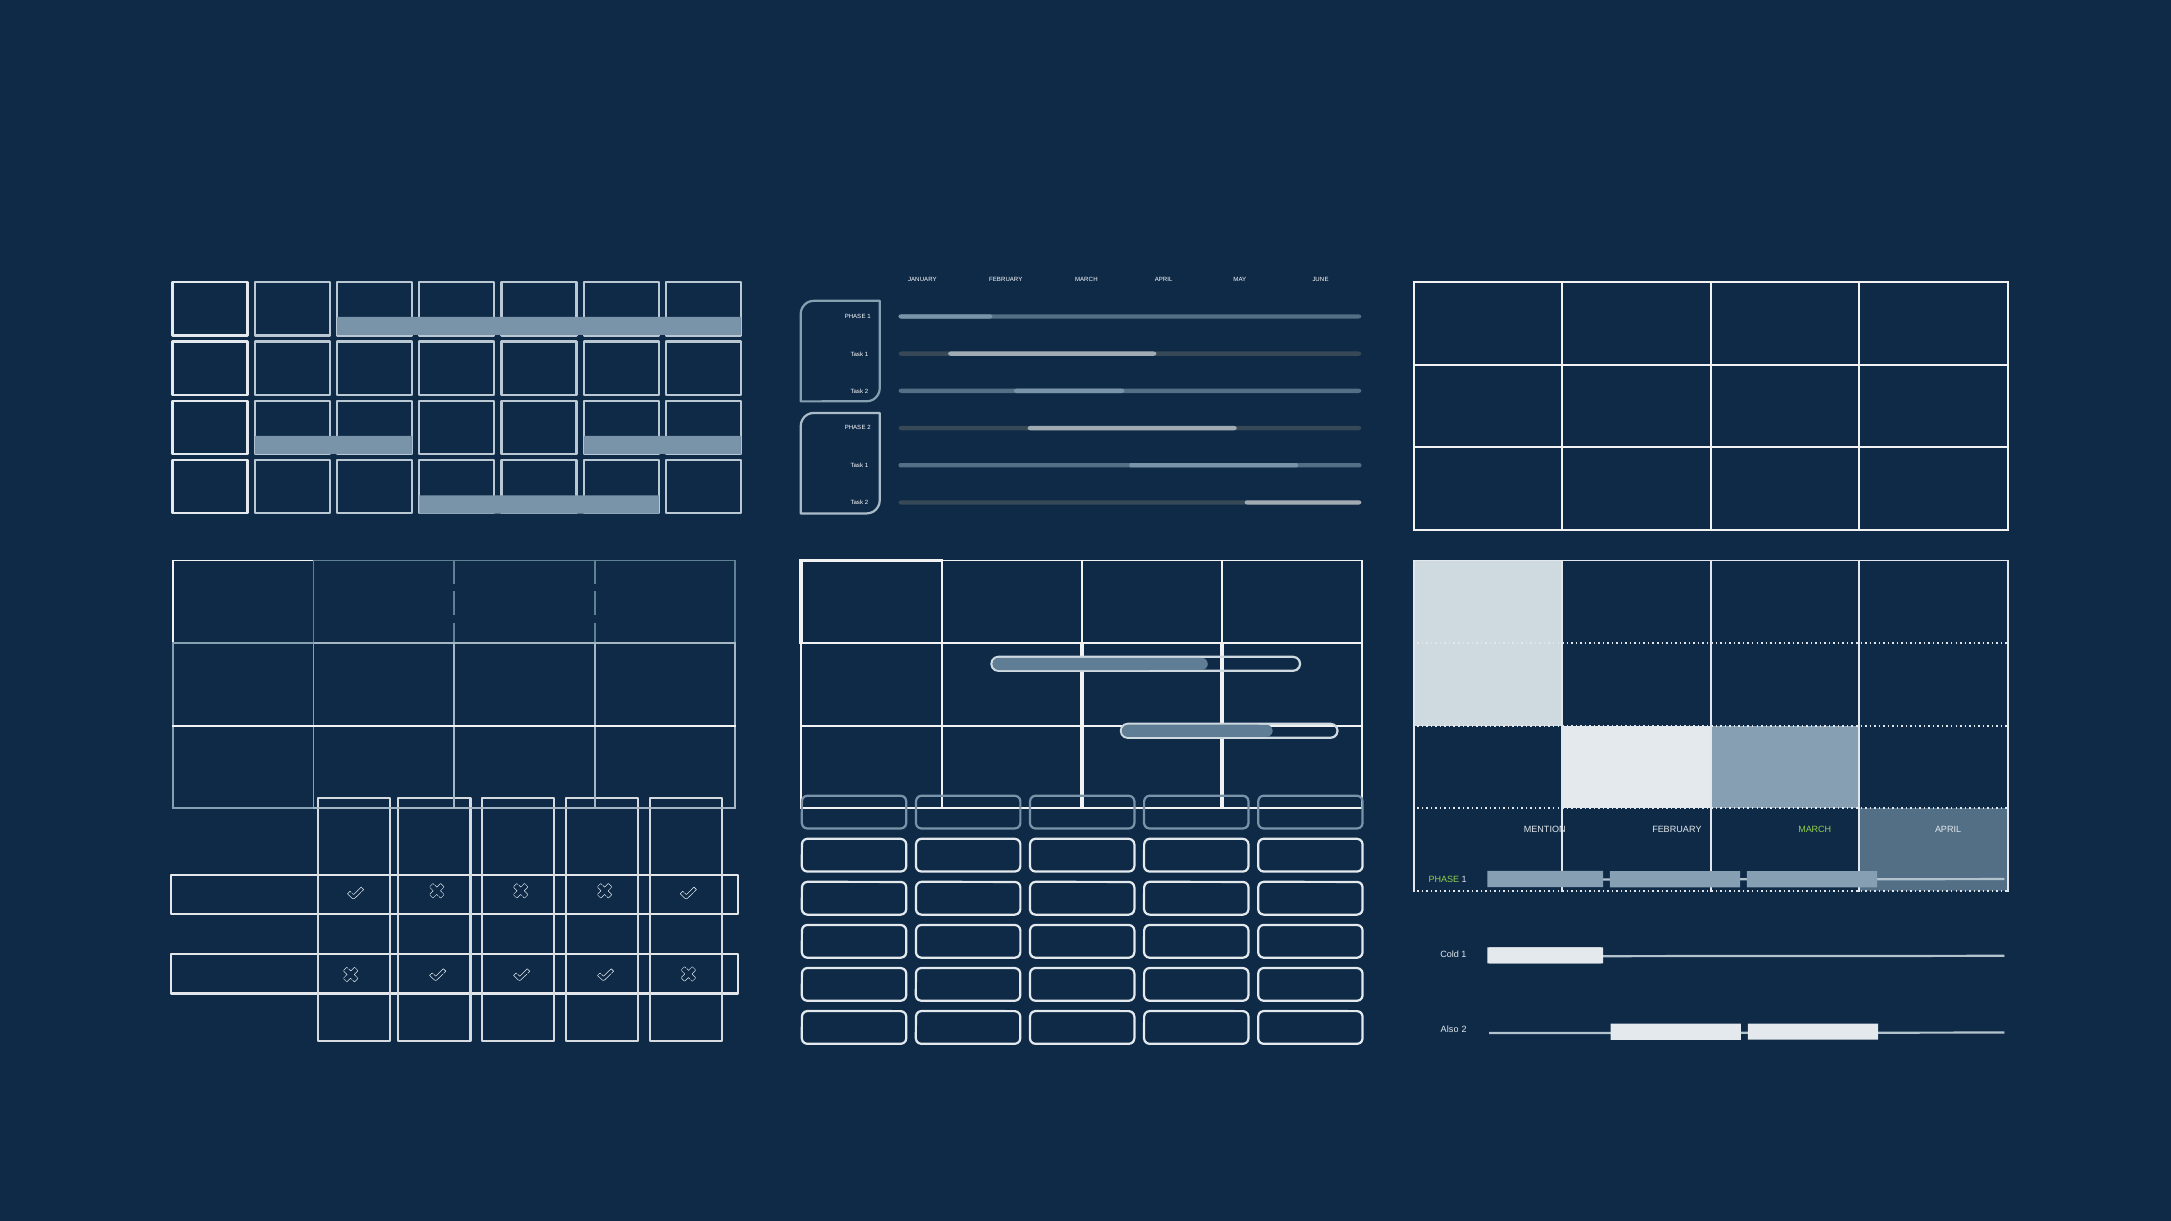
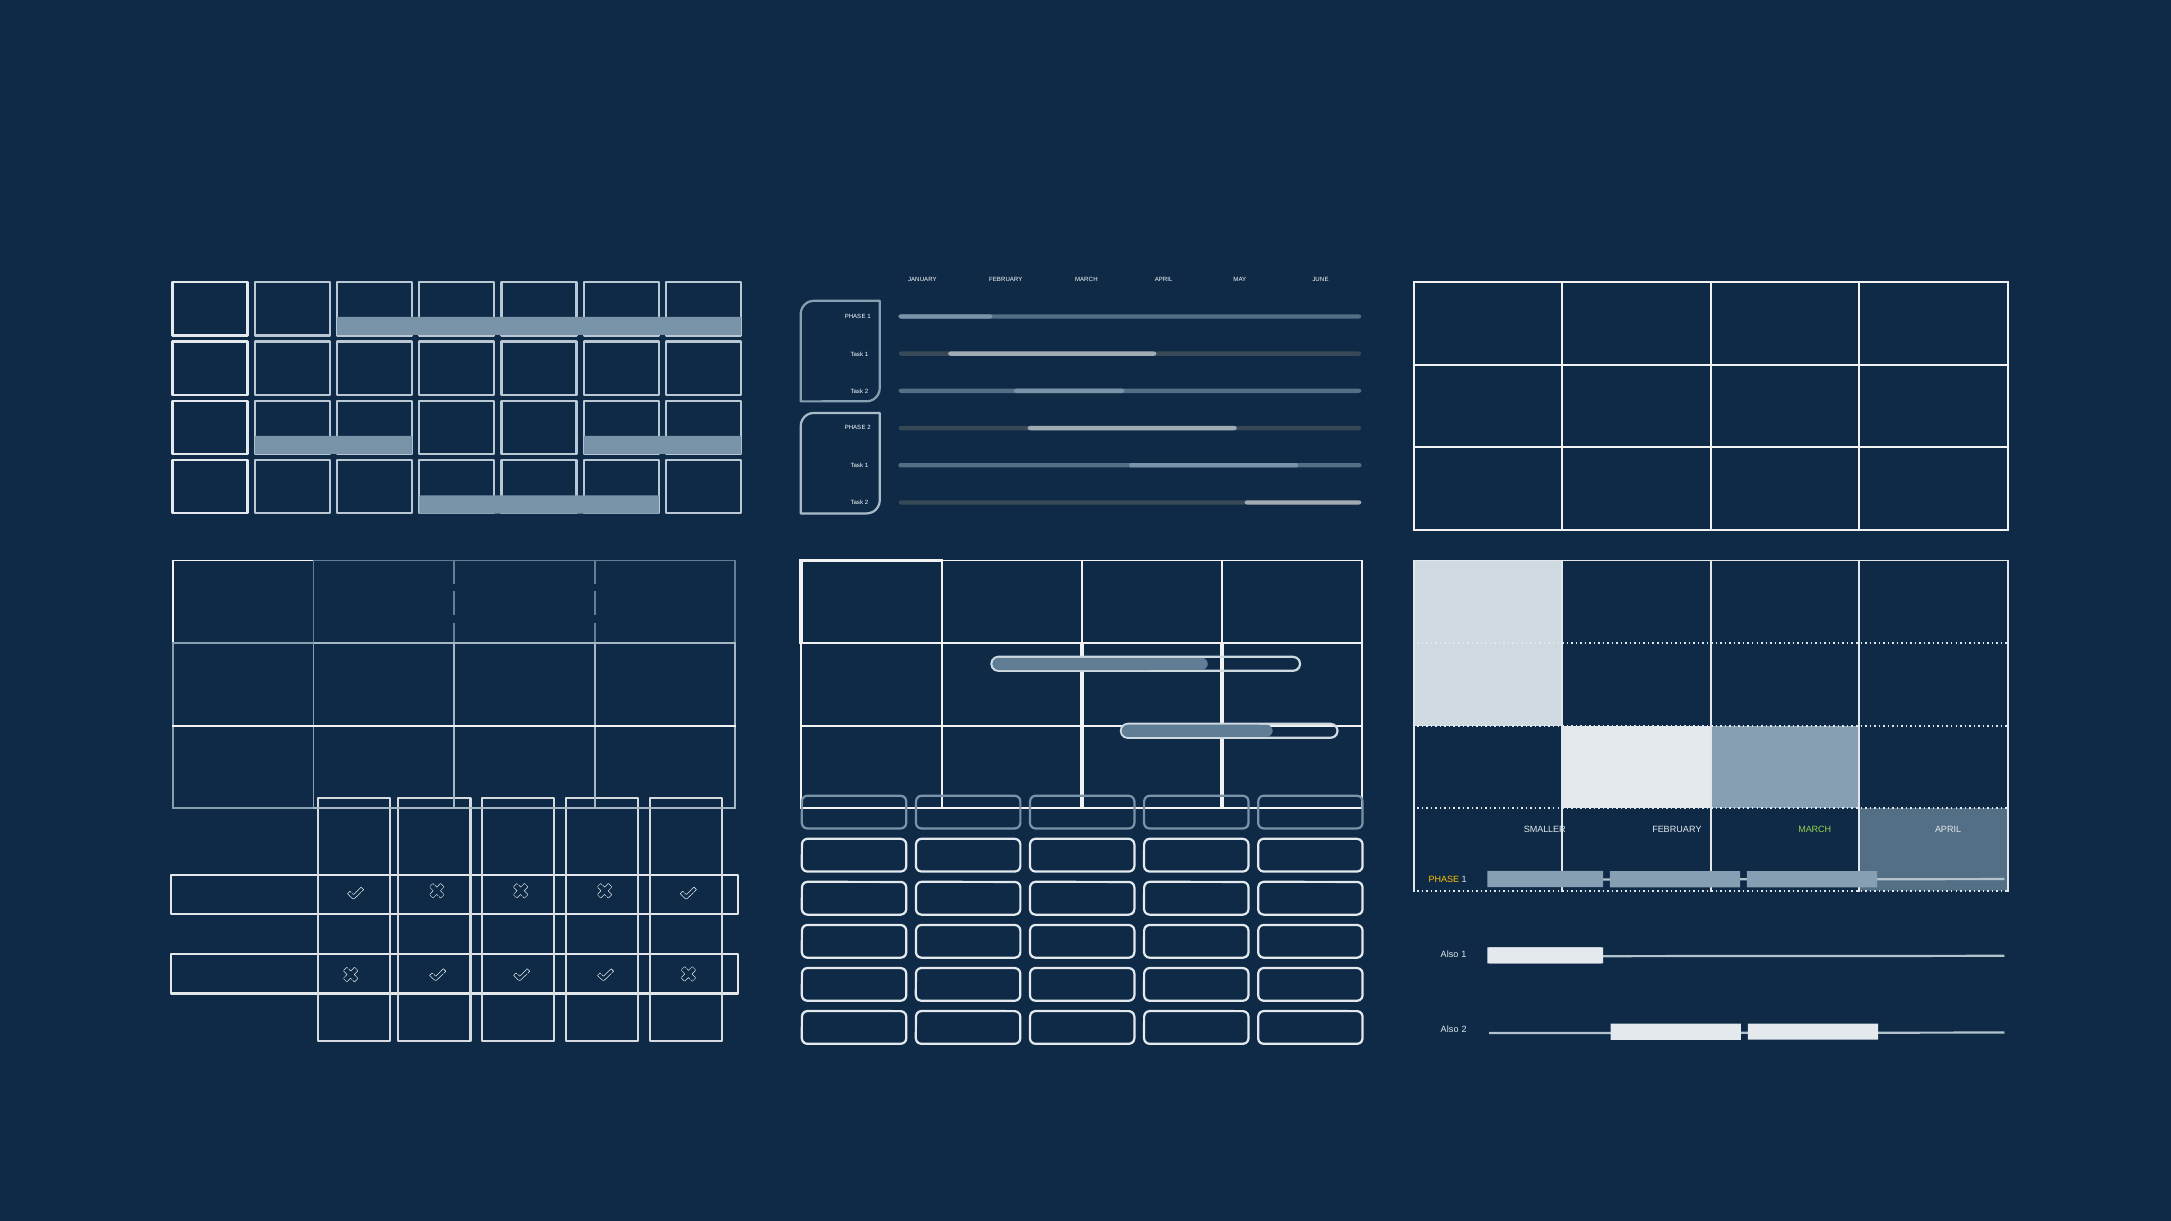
MENTION: MENTION -> SMALLER
PHASE at (1444, 880) colour: light green -> yellow
Cold at (1450, 955): Cold -> Also
